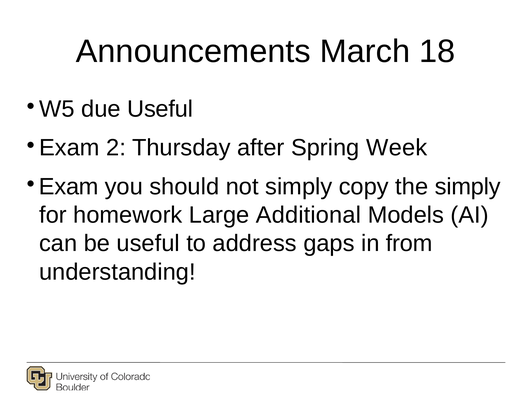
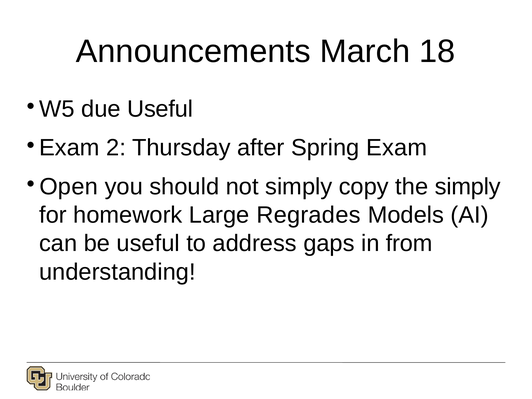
Spring Week: Week -> Exam
Exam at (69, 187): Exam -> Open
Additional: Additional -> Regrades
